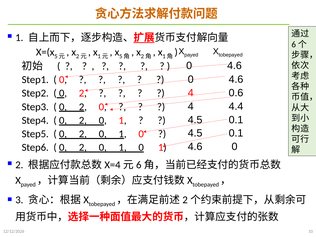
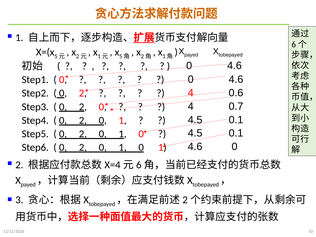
4.4: 4.4 -> 0.7
